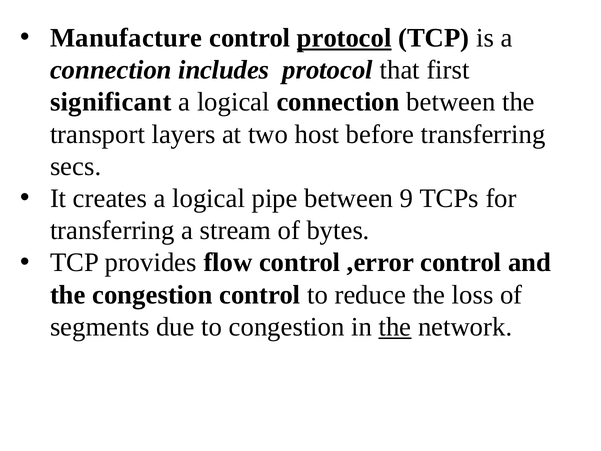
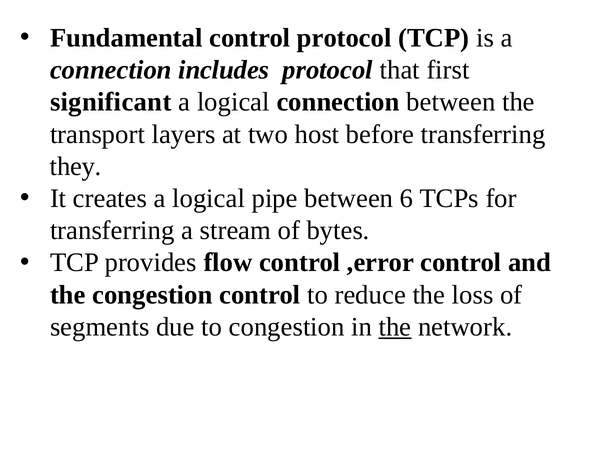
Manufacture: Manufacture -> Fundamental
protocol at (344, 38) underline: present -> none
secs: secs -> they
9: 9 -> 6
